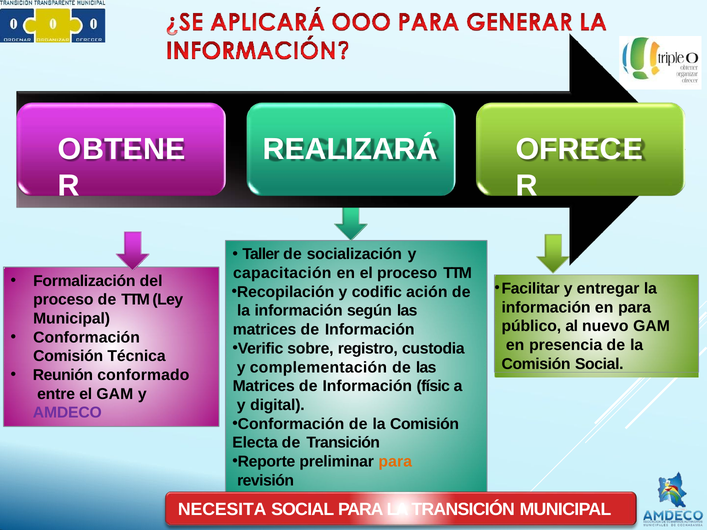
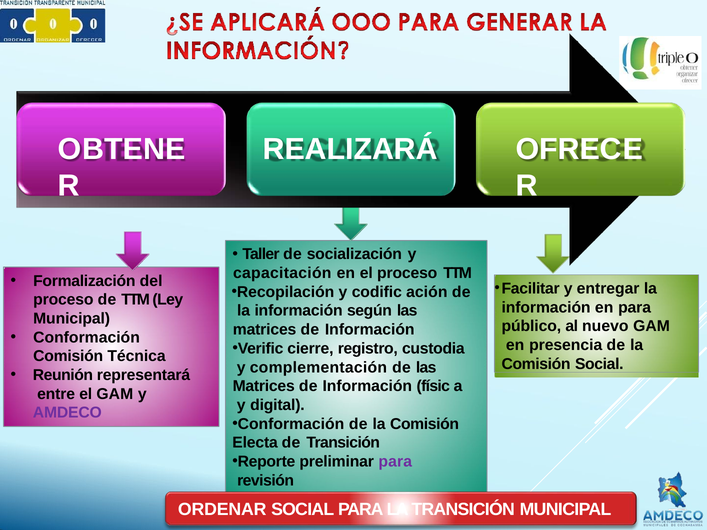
sobre: sobre -> cierre
conformado: conformado -> representará
para at (395, 462) colour: orange -> purple
NECESITA: NECESITA -> ORDENAR
